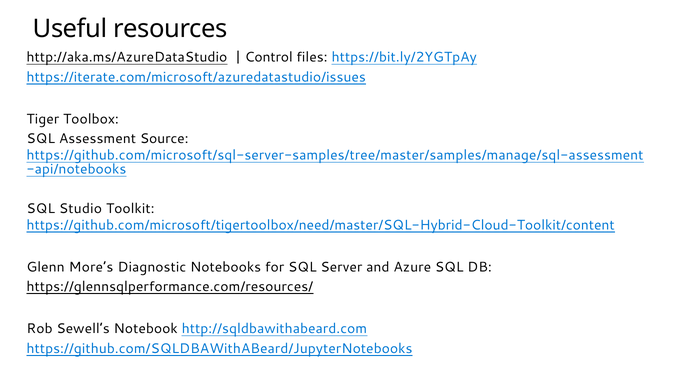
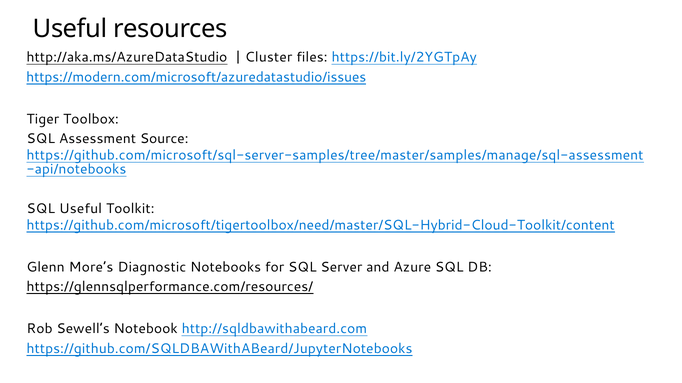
Control: Control -> Cluster
https://iterate.com/microsoft/azuredatastudio/issues: https://iterate.com/microsoft/azuredatastudio/issues -> https://modern.com/microsoft/azuredatastudio/issues
SQL Studio: Studio -> Useful
